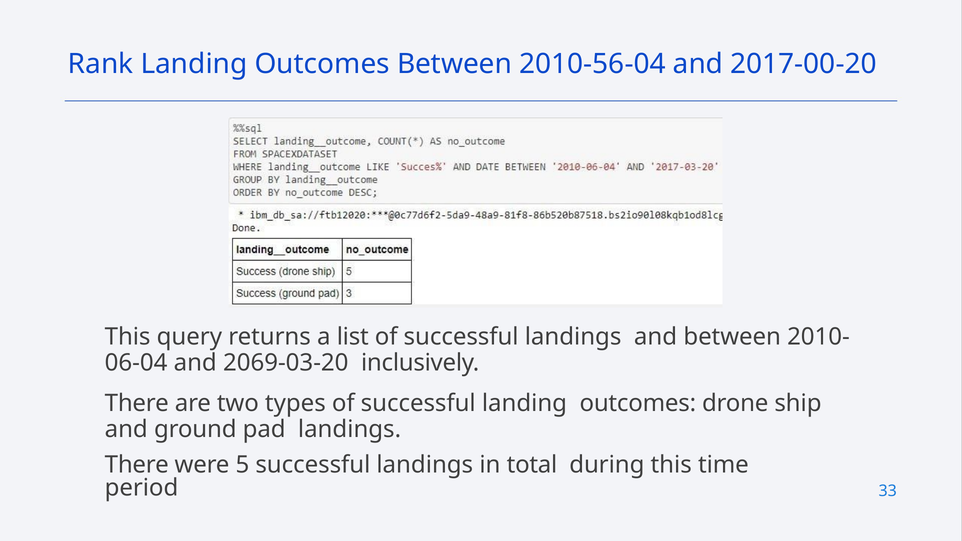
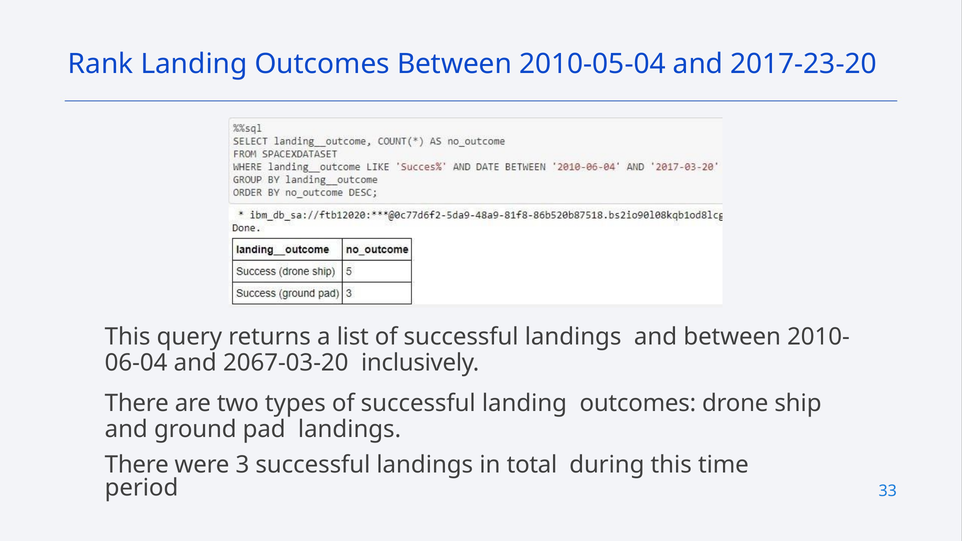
2010-56-04: 2010-56-04 -> 2010-05-04
2017-00-20: 2017-00-20 -> 2017-23-20
2069-03-20: 2069-03-20 -> 2067-03-20
5: 5 -> 3
